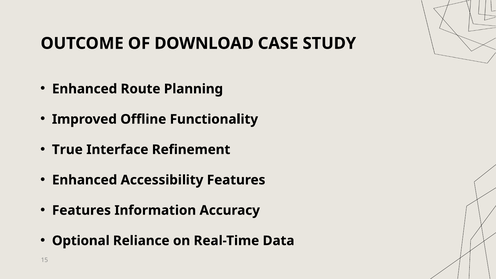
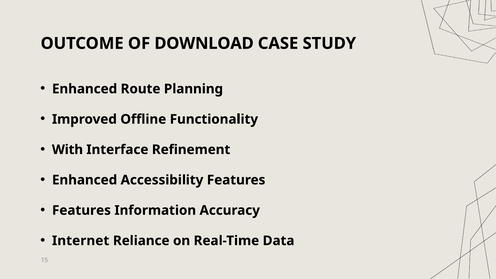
True: True -> With
Optional: Optional -> Internet
